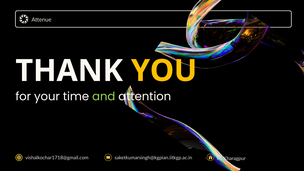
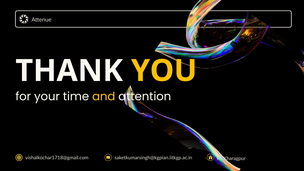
and colour: light green -> yellow
